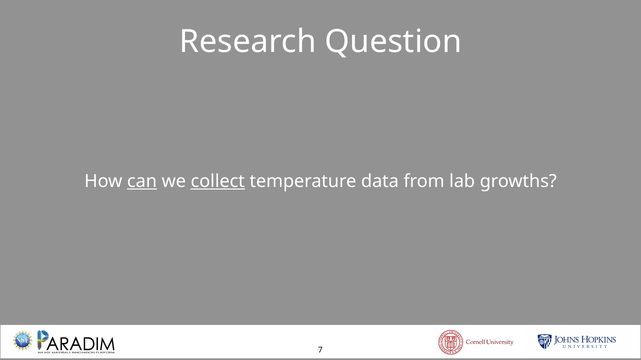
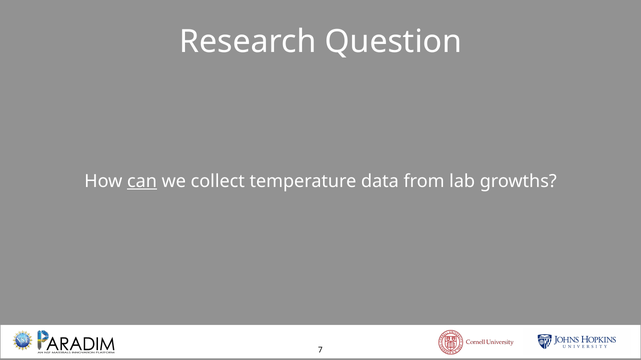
collect underline: present -> none
